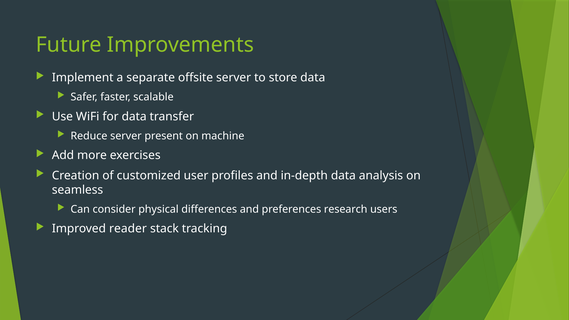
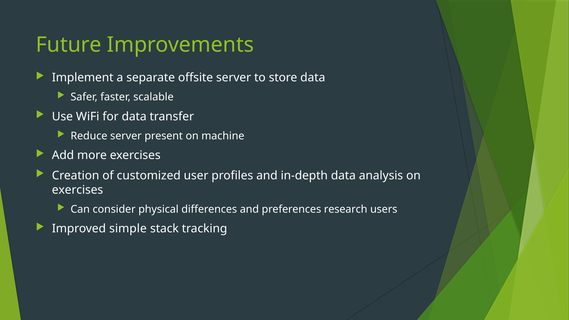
seamless at (78, 190): seamless -> exercises
reader: reader -> simple
